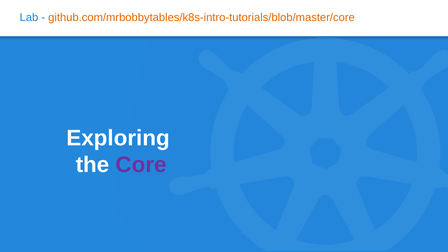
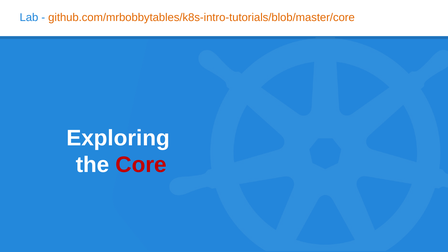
Core colour: purple -> red
